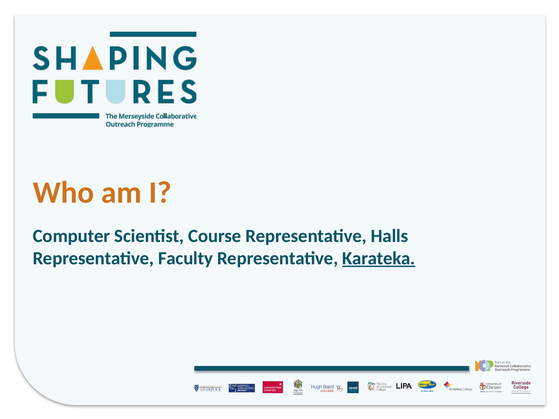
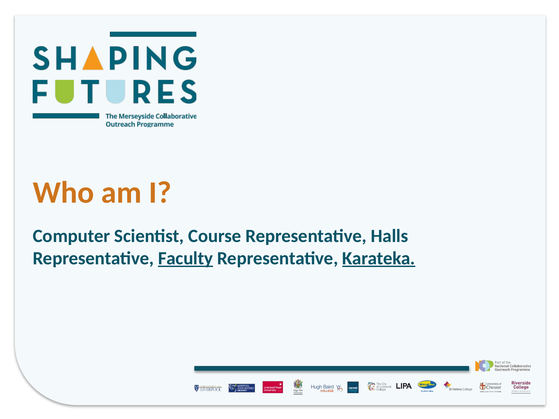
Faculty underline: none -> present
